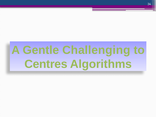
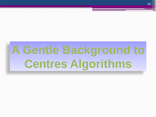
Challenging: Challenging -> Background
